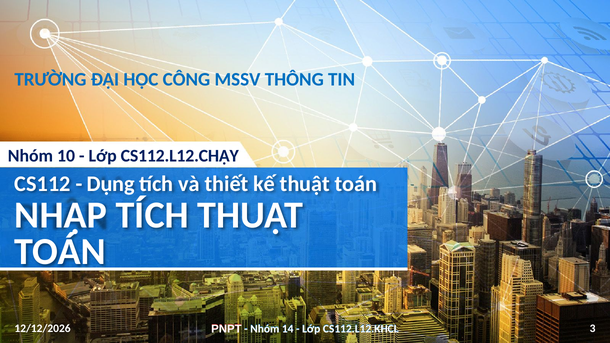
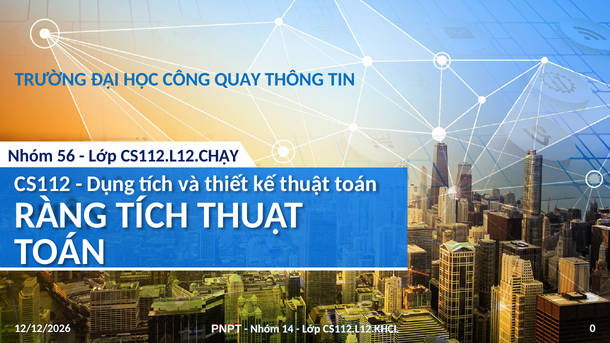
MSSV: MSSV -> QUAY
10: 10 -> 56
NHẬP: NHẬP -> RÀNG
3: 3 -> 0
